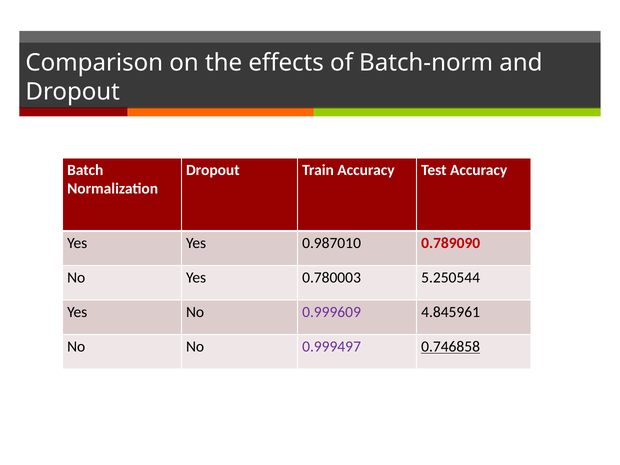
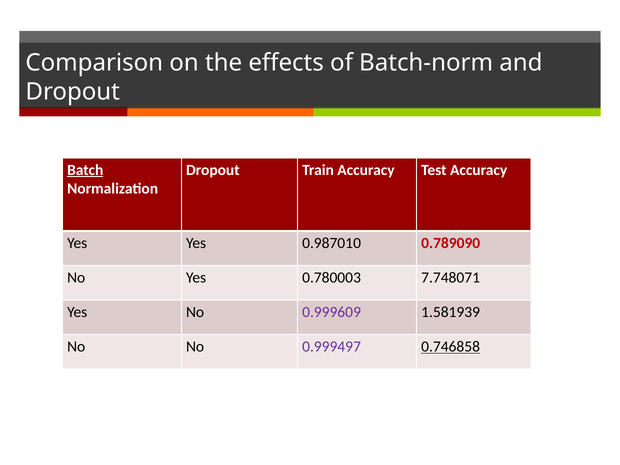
Batch underline: none -> present
5.250544: 5.250544 -> 7.748071
4.845961: 4.845961 -> 1.581939
